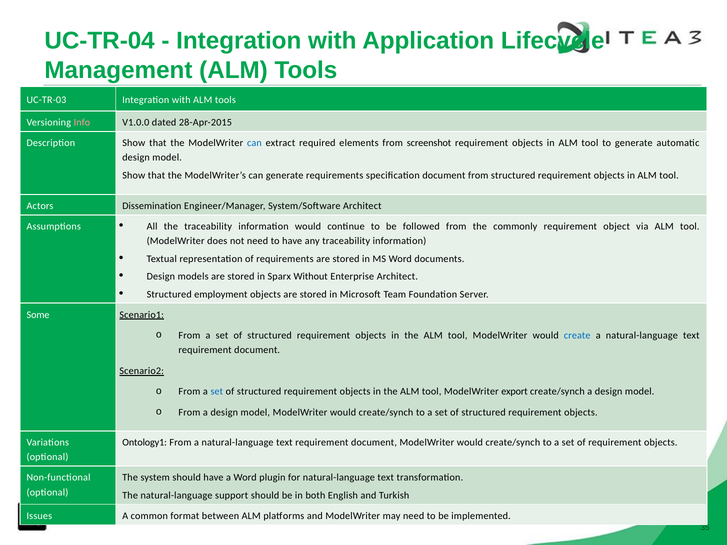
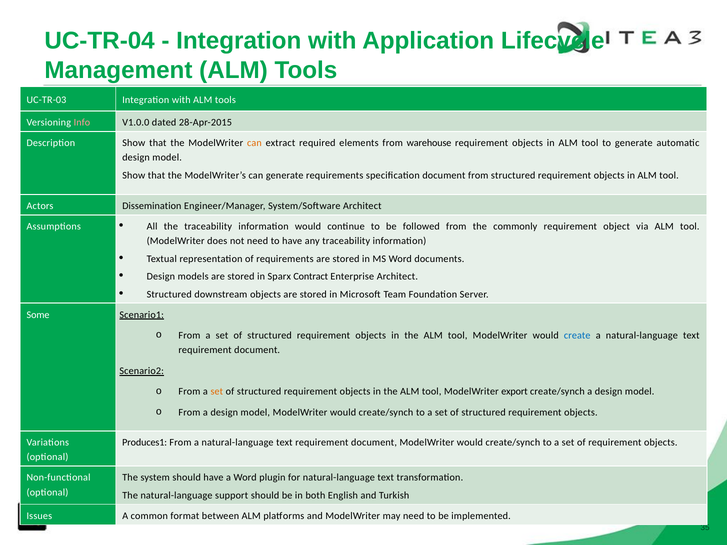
can at (254, 143) colour: blue -> orange
screenshot: screenshot -> warehouse
Without: Without -> Contract
employment: employment -> downstream
set at (217, 392) colour: blue -> orange
Ontology1: Ontology1 -> Produces1
